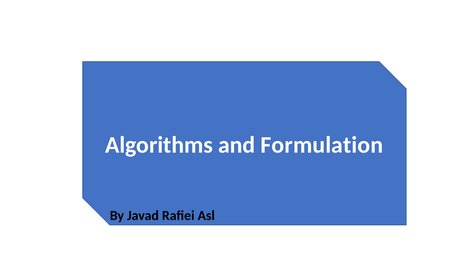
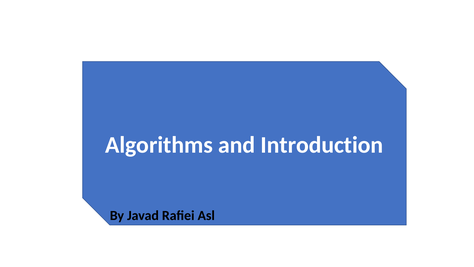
Formulation: Formulation -> Introduction
